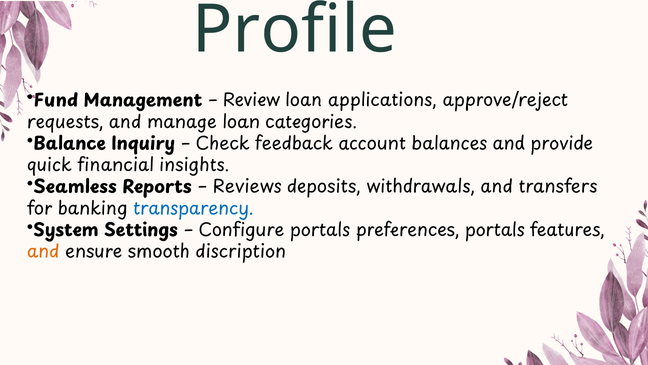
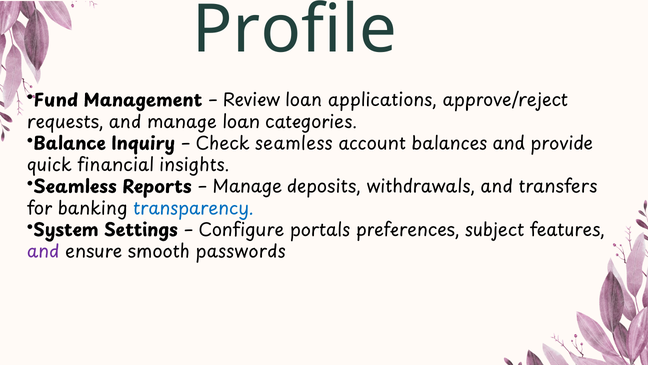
Check feedback: feedback -> seamless
Reviews at (247, 187): Reviews -> Manage
preferences portals: portals -> subject
and at (43, 251) colour: orange -> purple
discription: discription -> passwords
